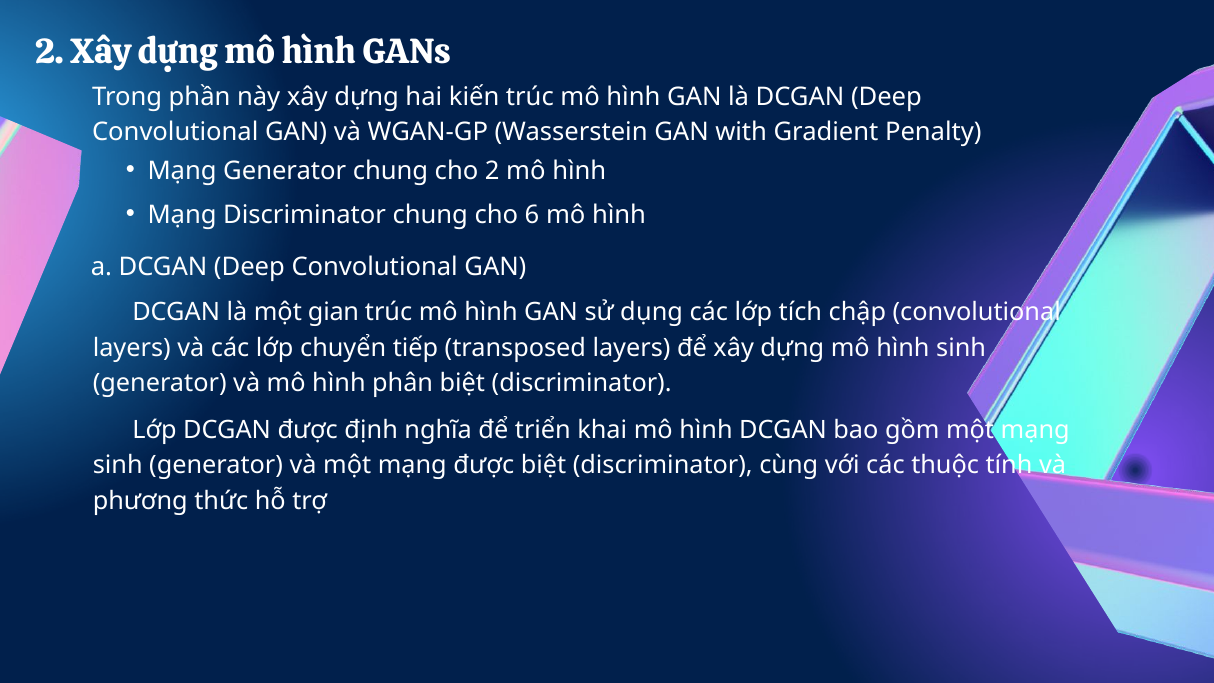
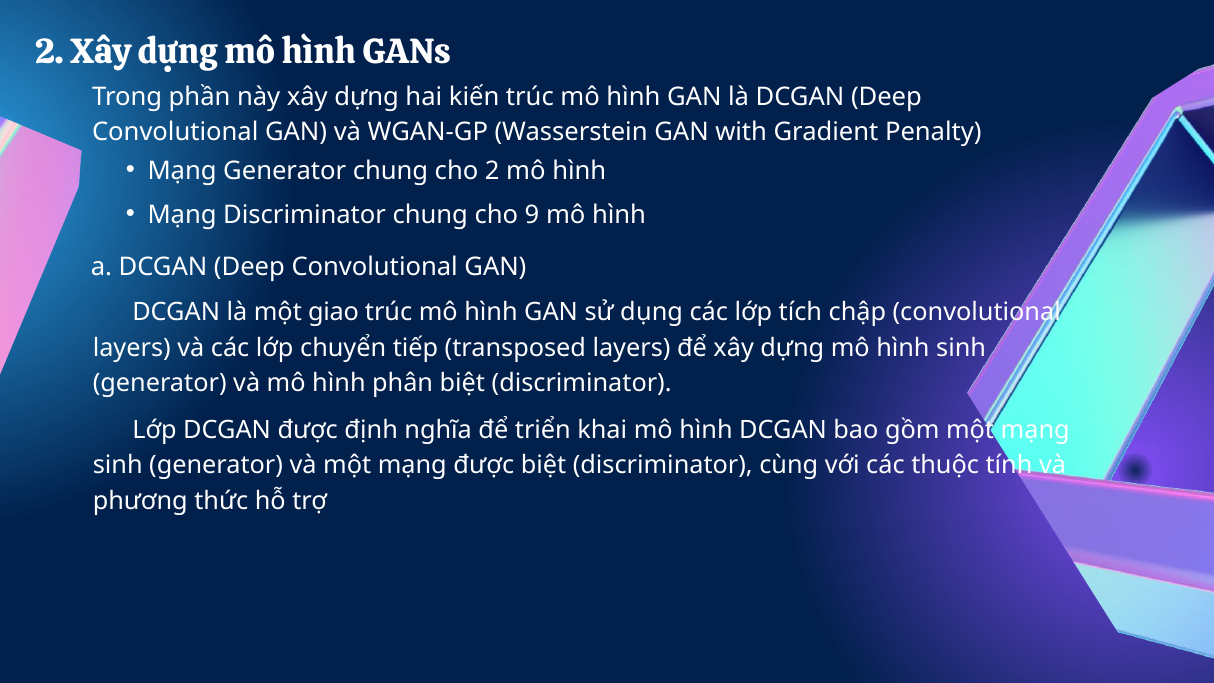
6: 6 -> 9
gian: gian -> giao
